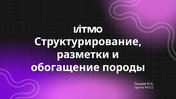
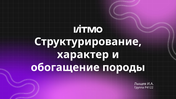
разметки: разметки -> характер
